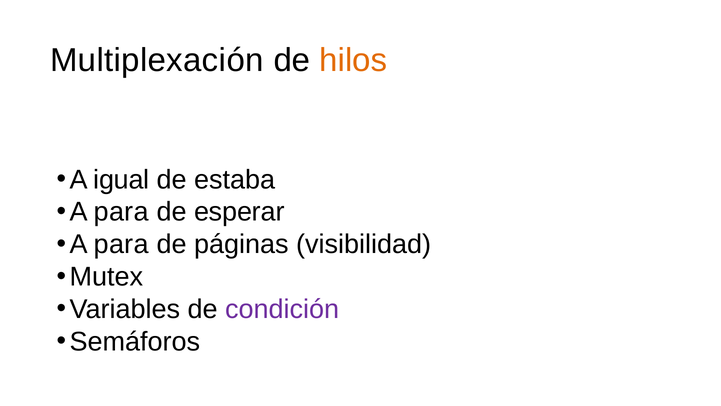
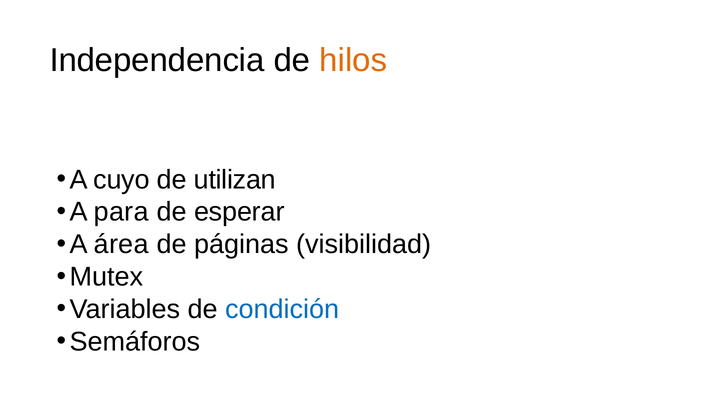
Multiplexación: Multiplexación -> Independencia
igual: igual -> cuyo
estaba: estaba -> utilizan
para at (121, 244): para -> área
condición colour: purple -> blue
